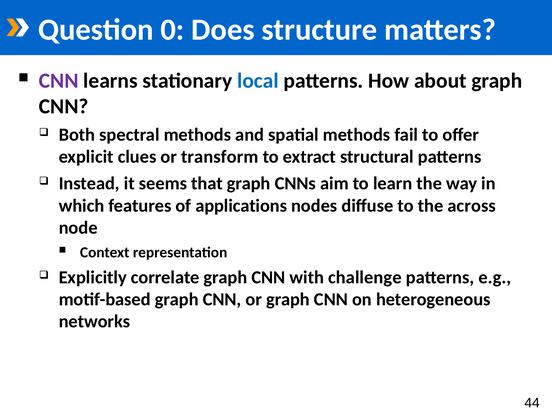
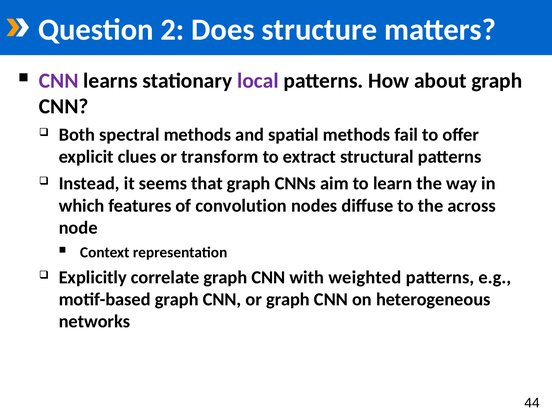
0: 0 -> 2
local colour: blue -> purple
applications: applications -> convolution
challenge: challenge -> weighted
